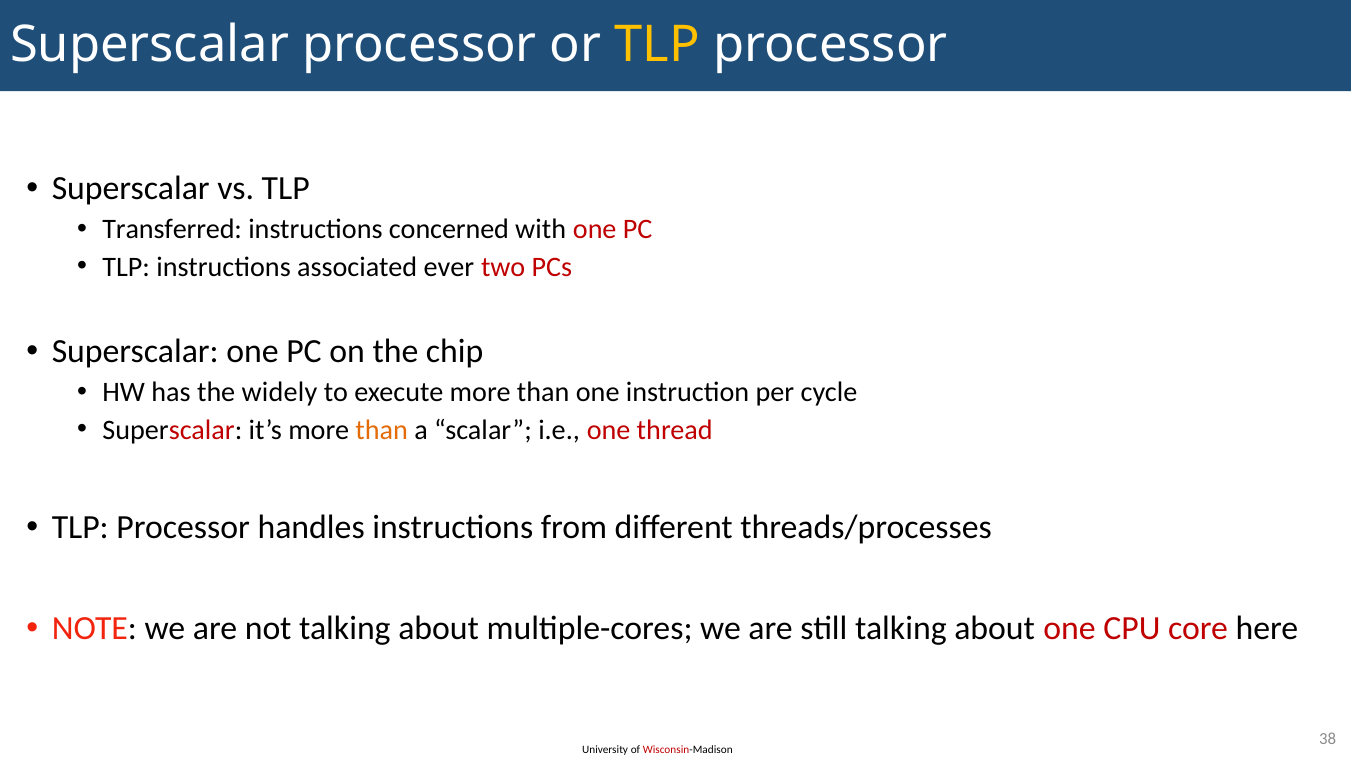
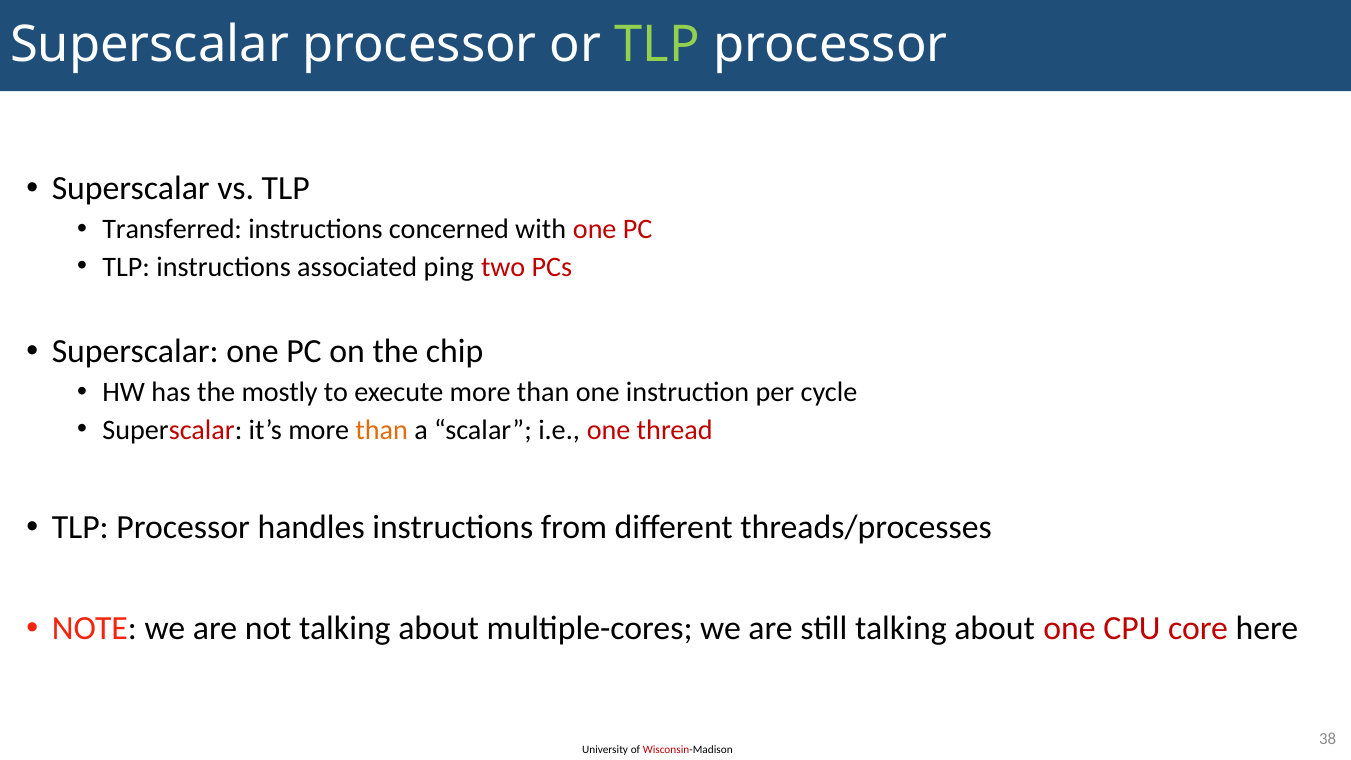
TLP at (657, 45) colour: yellow -> light green
ever: ever -> ping
widely: widely -> mostly
